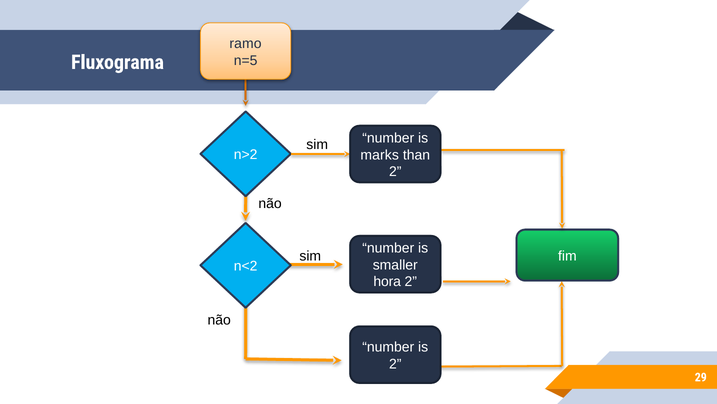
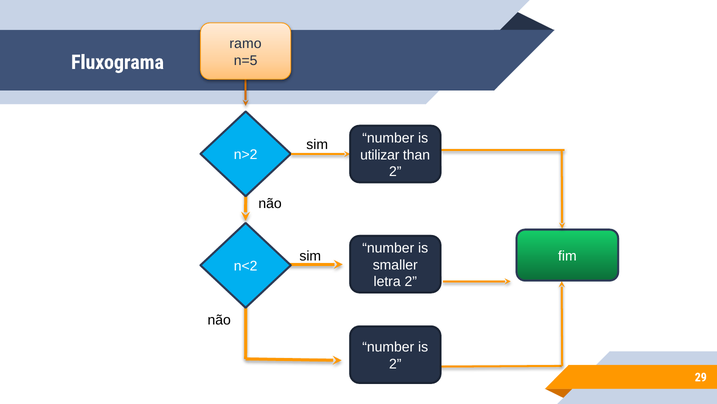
marks: marks -> utilizar
hora: hora -> letra
